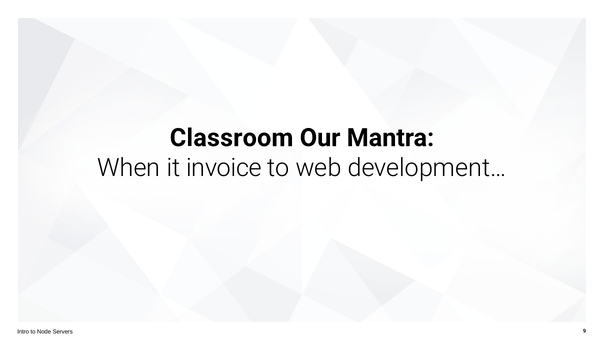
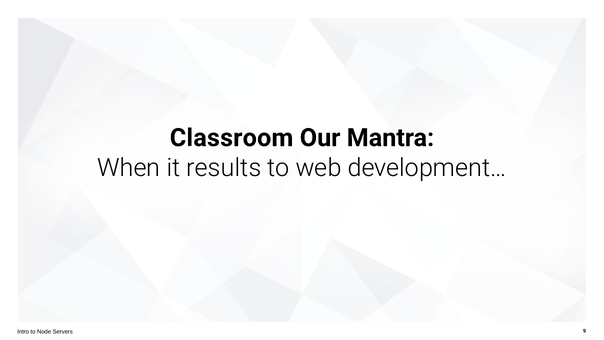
invoice: invoice -> results
